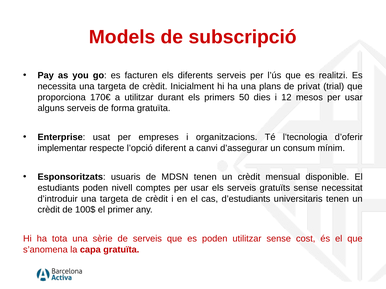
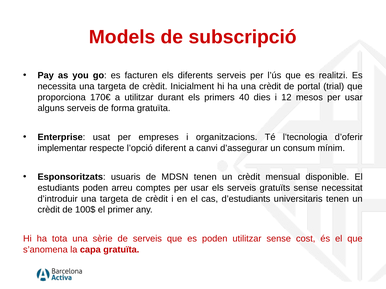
una plans: plans -> crèdit
privat: privat -> portal
50: 50 -> 40
nivell: nivell -> arreu
